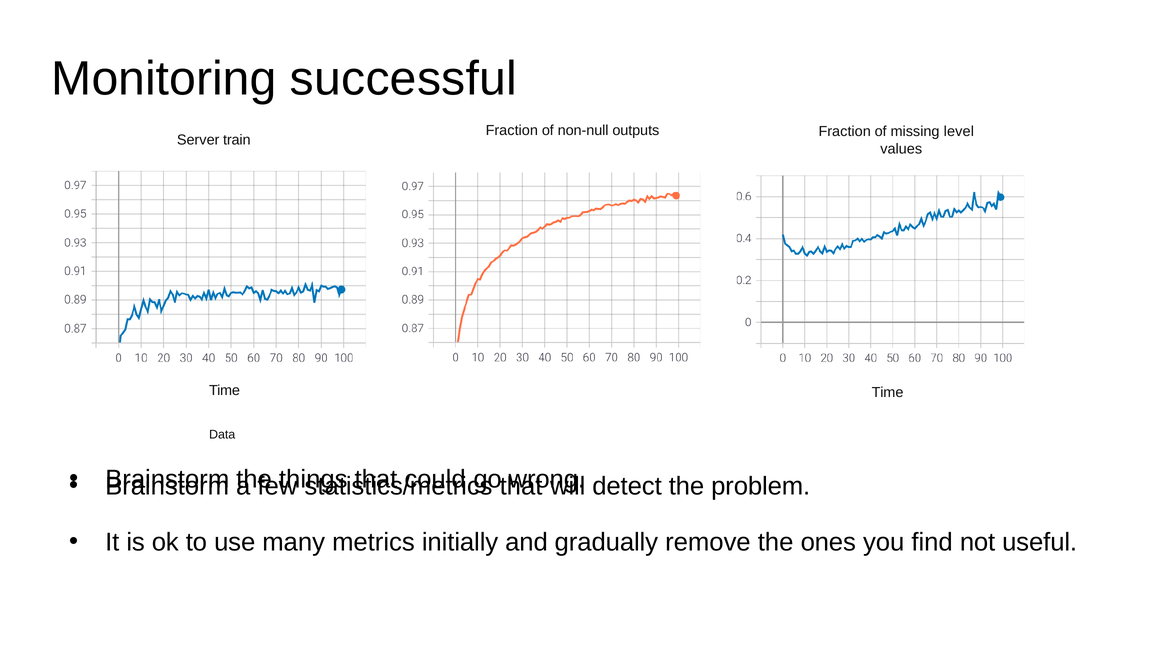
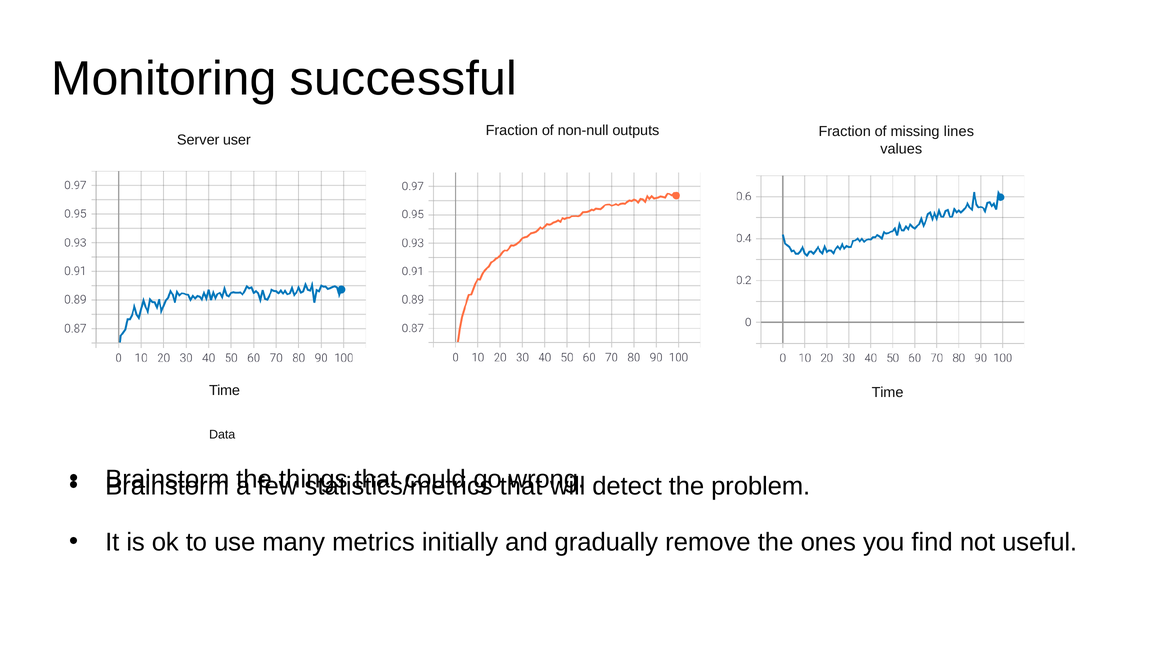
level: level -> lines
train: train -> user
